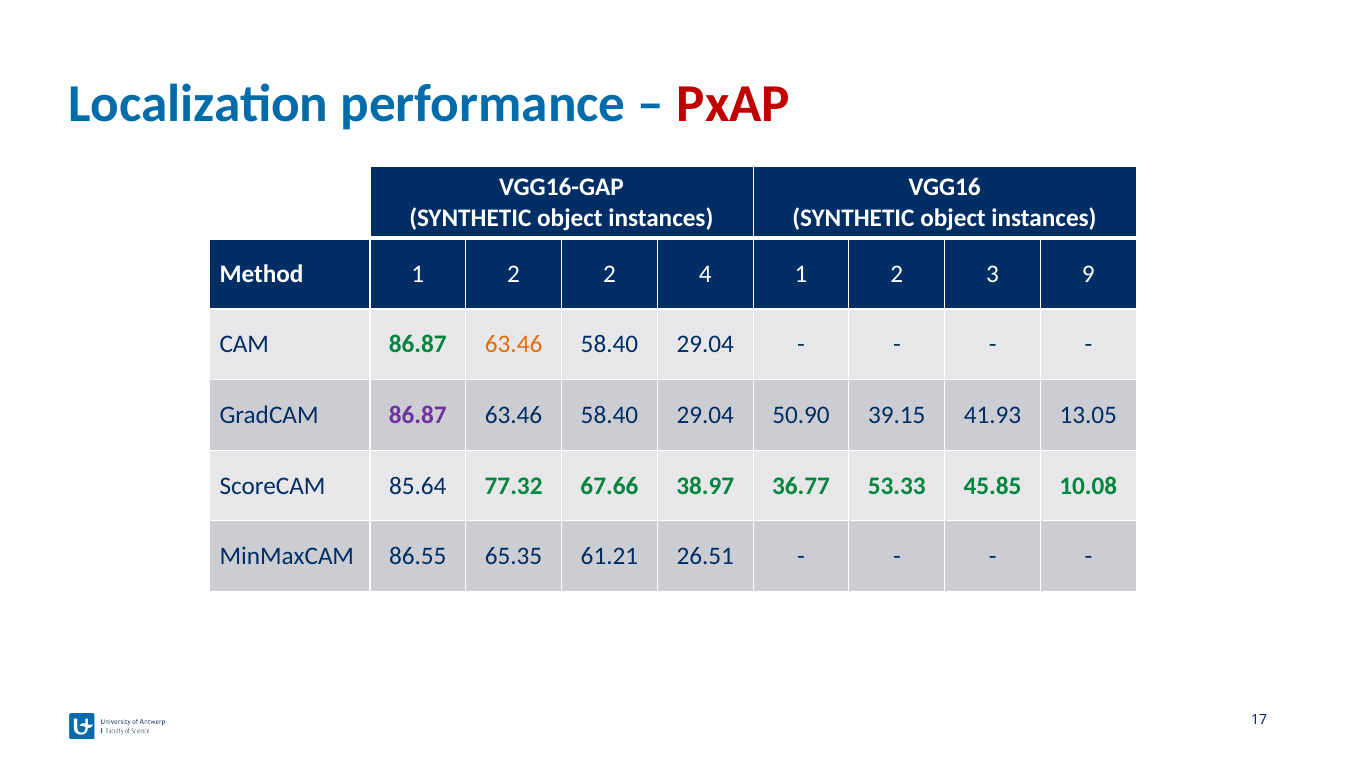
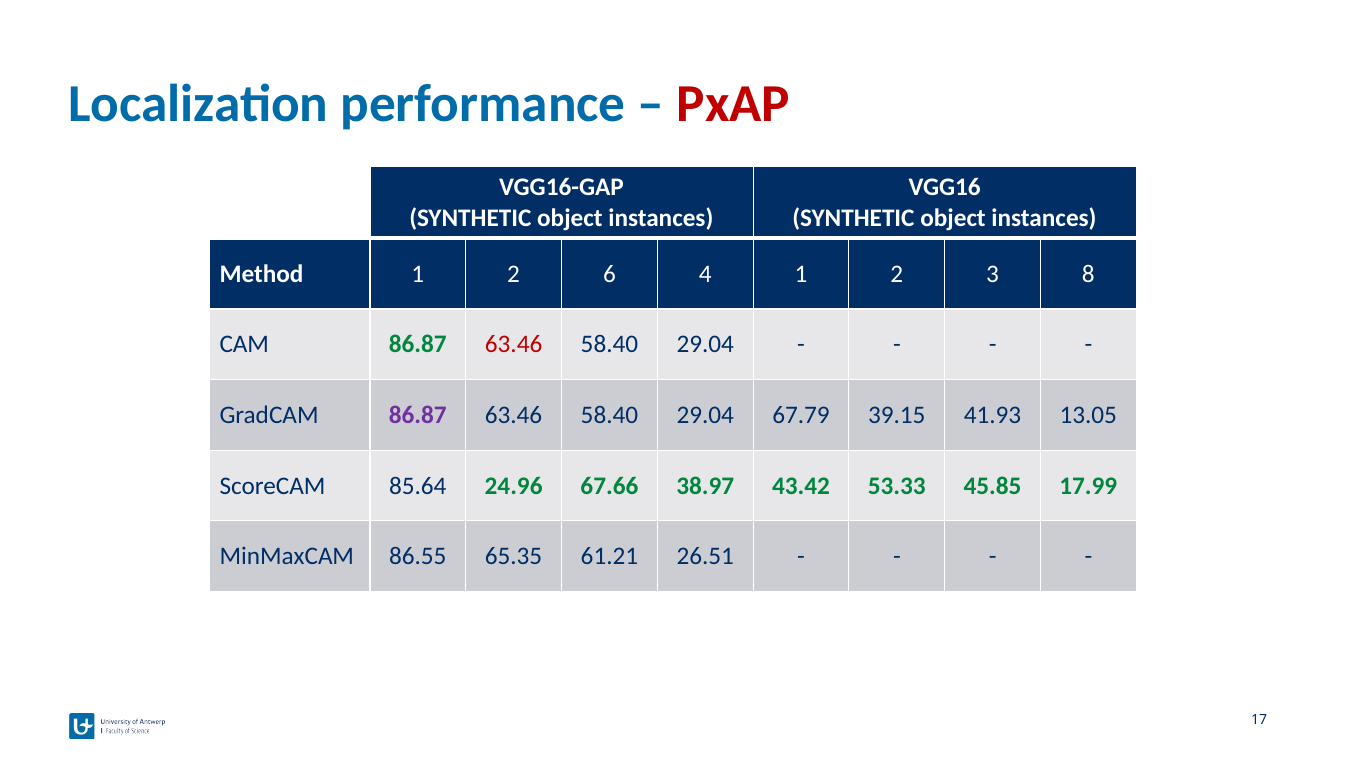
2 2: 2 -> 6
9: 9 -> 8
63.46 at (514, 345) colour: orange -> red
50.90: 50.90 -> 67.79
77.32: 77.32 -> 24.96
36.77: 36.77 -> 43.42
10.08: 10.08 -> 17.99
